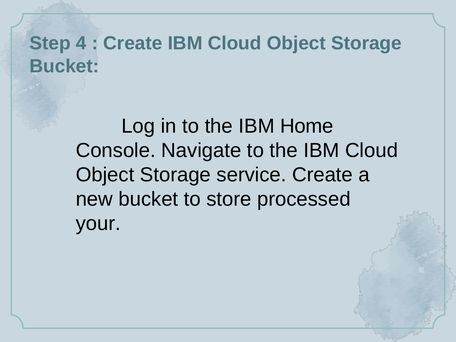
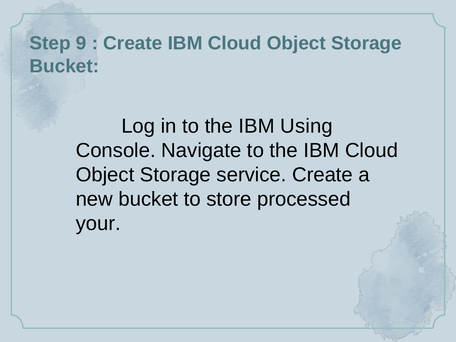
4: 4 -> 9
Home: Home -> Using
